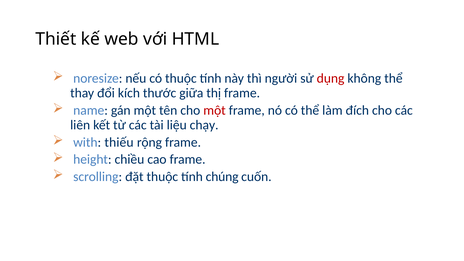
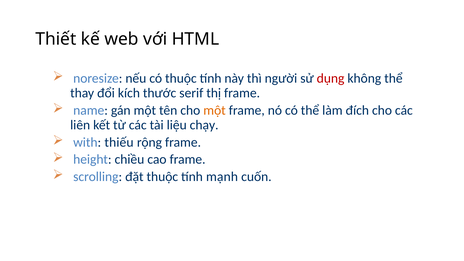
giữa: giữa -> serif
một at (215, 110) colour: red -> orange
chúng: chúng -> mạnh
